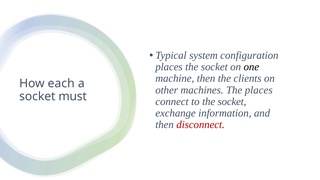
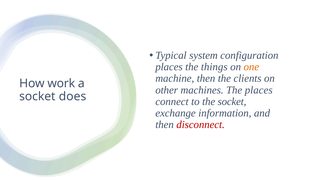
places the socket: socket -> things
one colour: black -> orange
each: each -> work
must: must -> does
